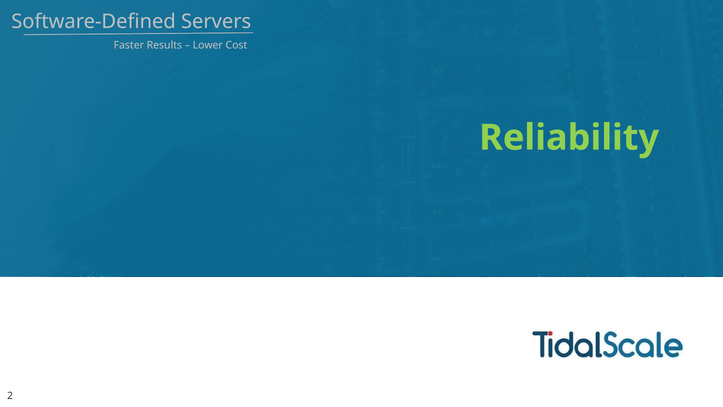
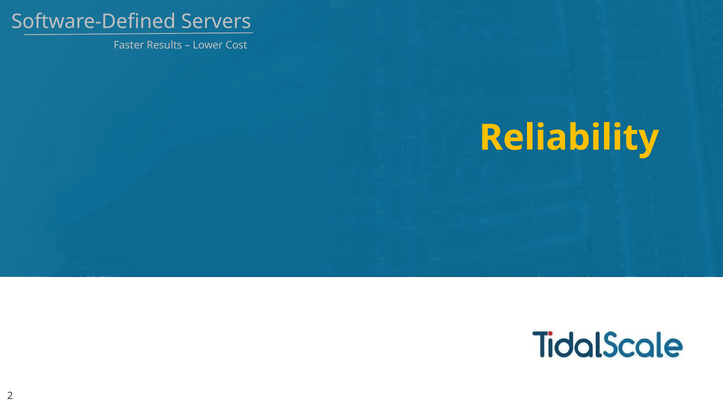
Reliability colour: light green -> yellow
